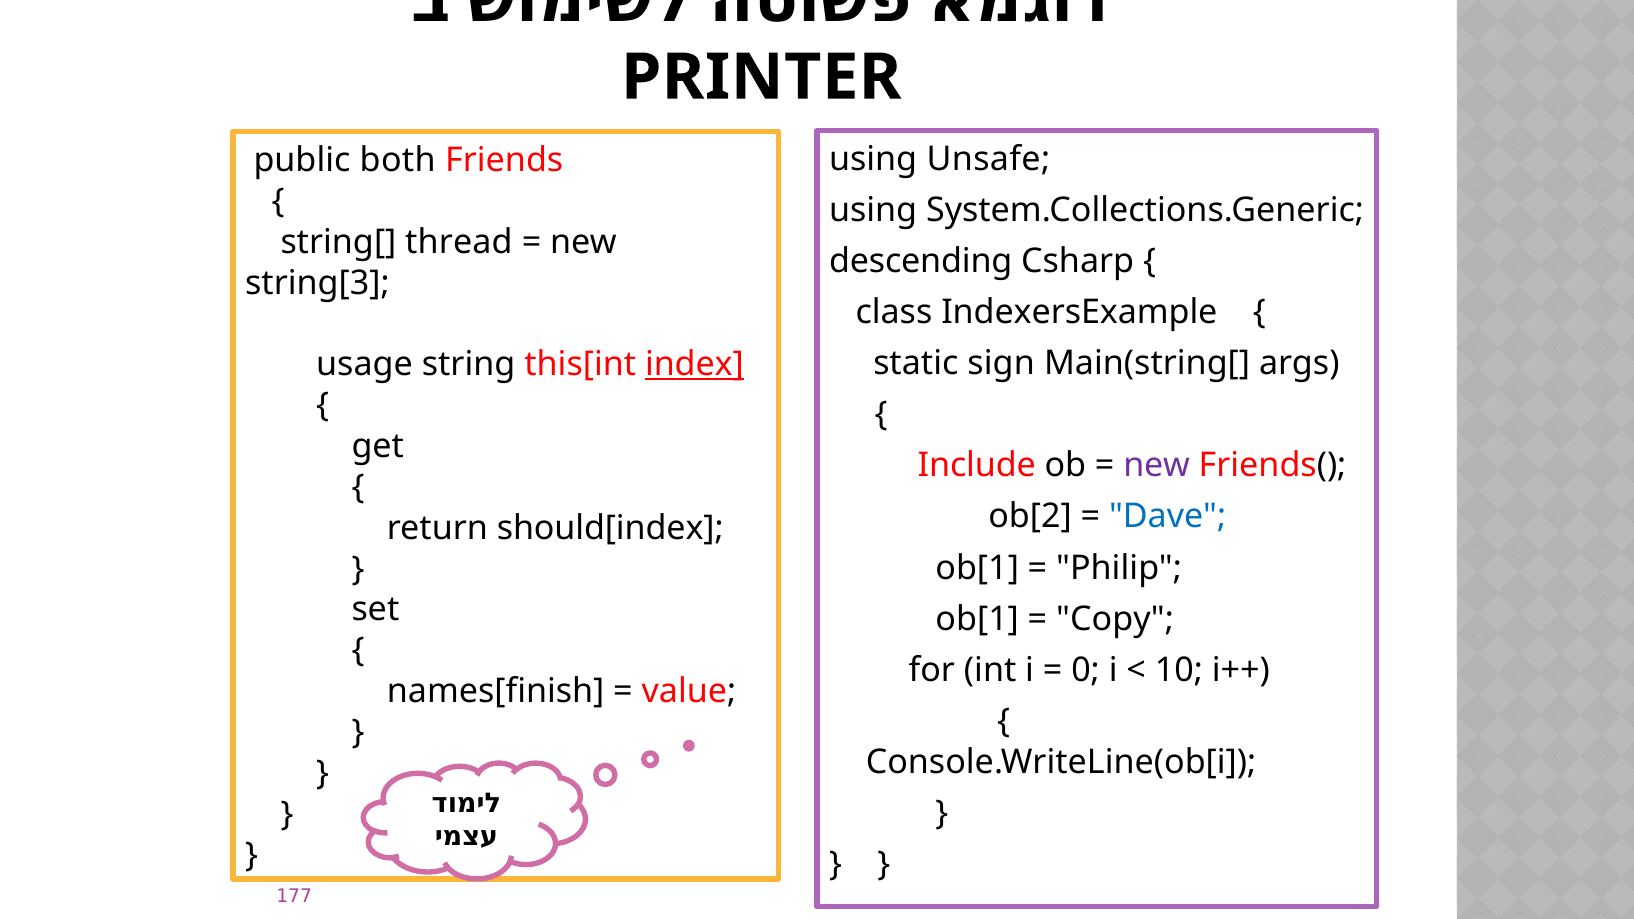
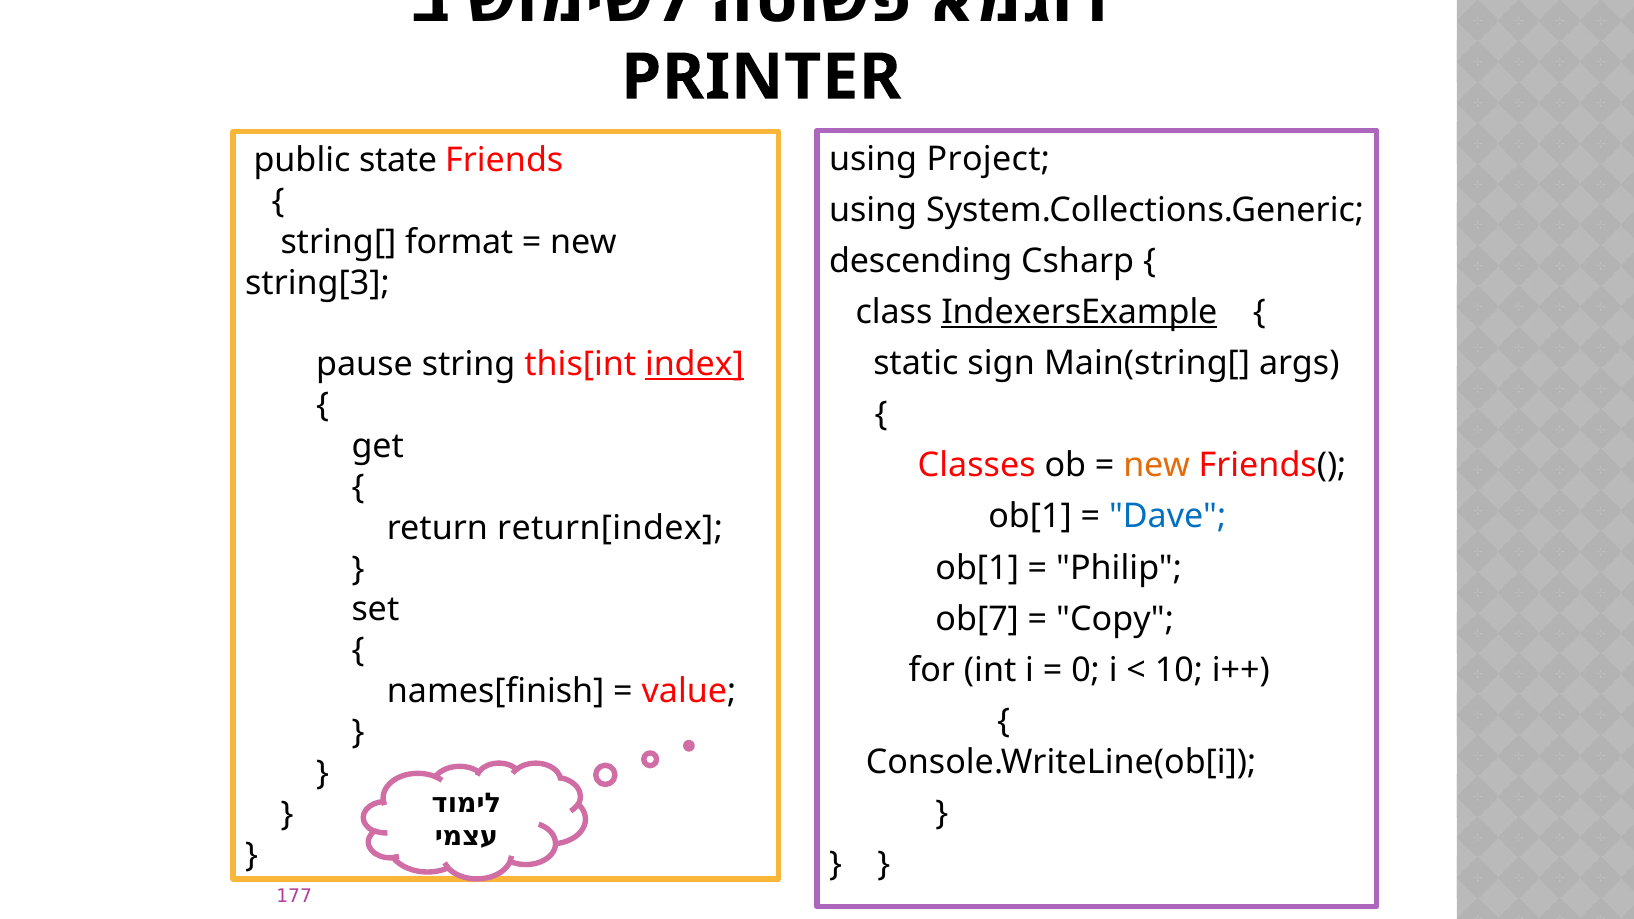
Unsafe: Unsafe -> Project
both: both -> state
thread: thread -> format
IndexersExample underline: none -> present
usage: usage -> pause
Include: Include -> Classes
new at (1157, 466) colour: purple -> orange
ob[2 at (1030, 517): ob[2 -> ob[1
should[index: should[index -> return[index
ob[1 at (977, 619): ob[1 -> ob[7
